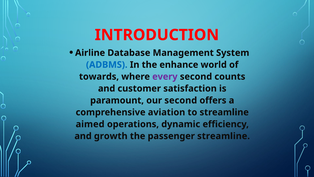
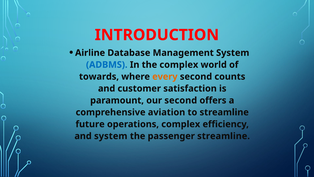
the enhance: enhance -> complex
every colour: purple -> orange
aimed: aimed -> future
operations dynamic: dynamic -> complex
and growth: growth -> system
